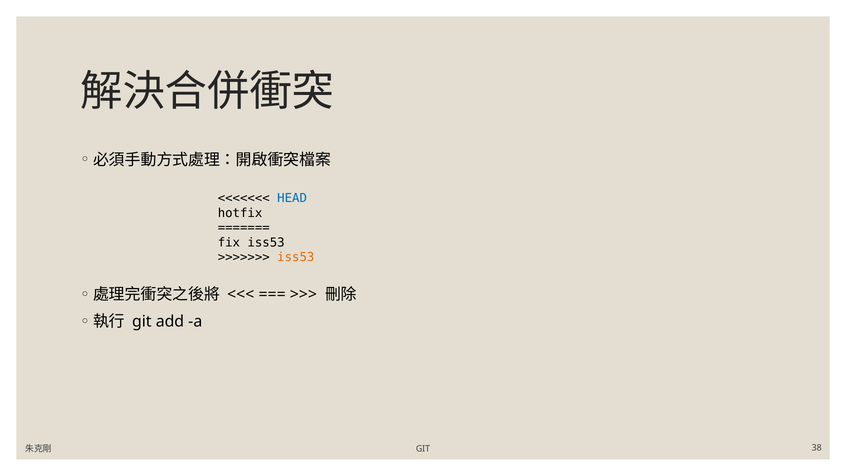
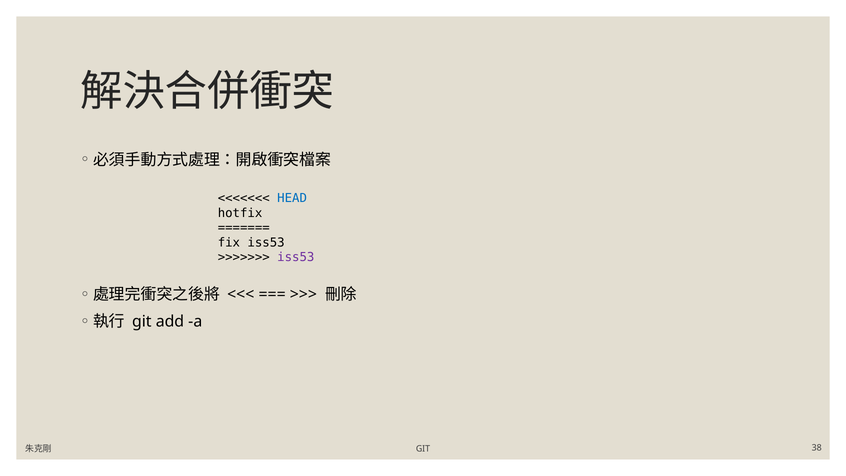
iss53 at (296, 257) colour: orange -> purple
